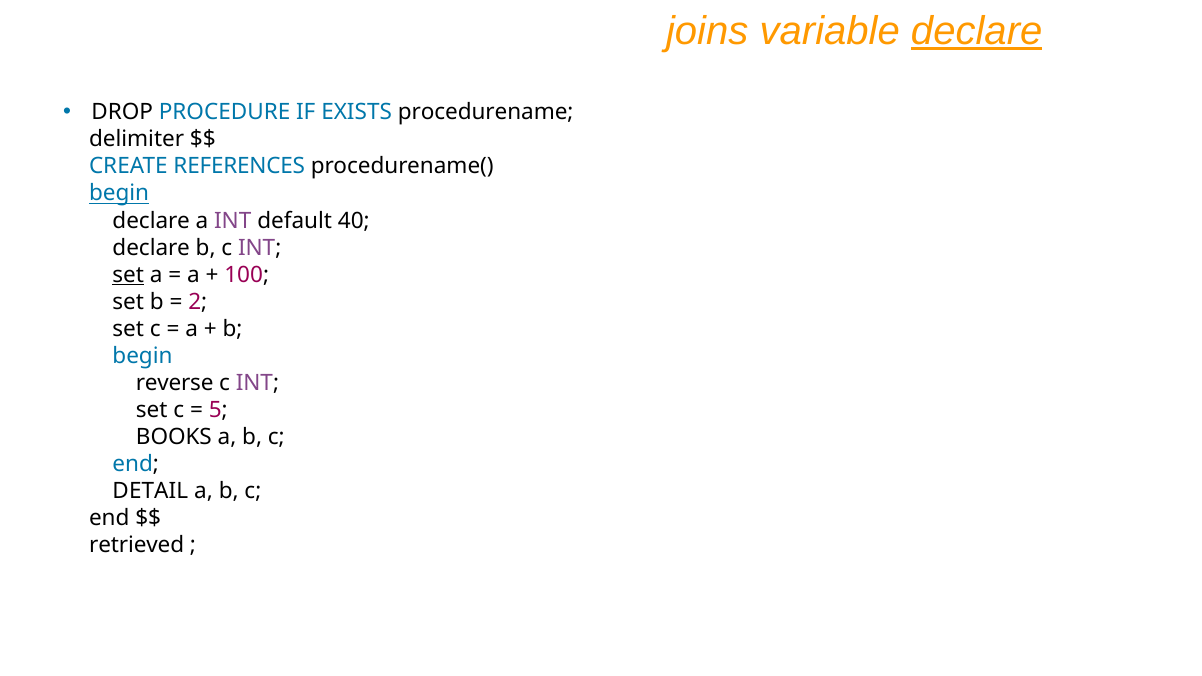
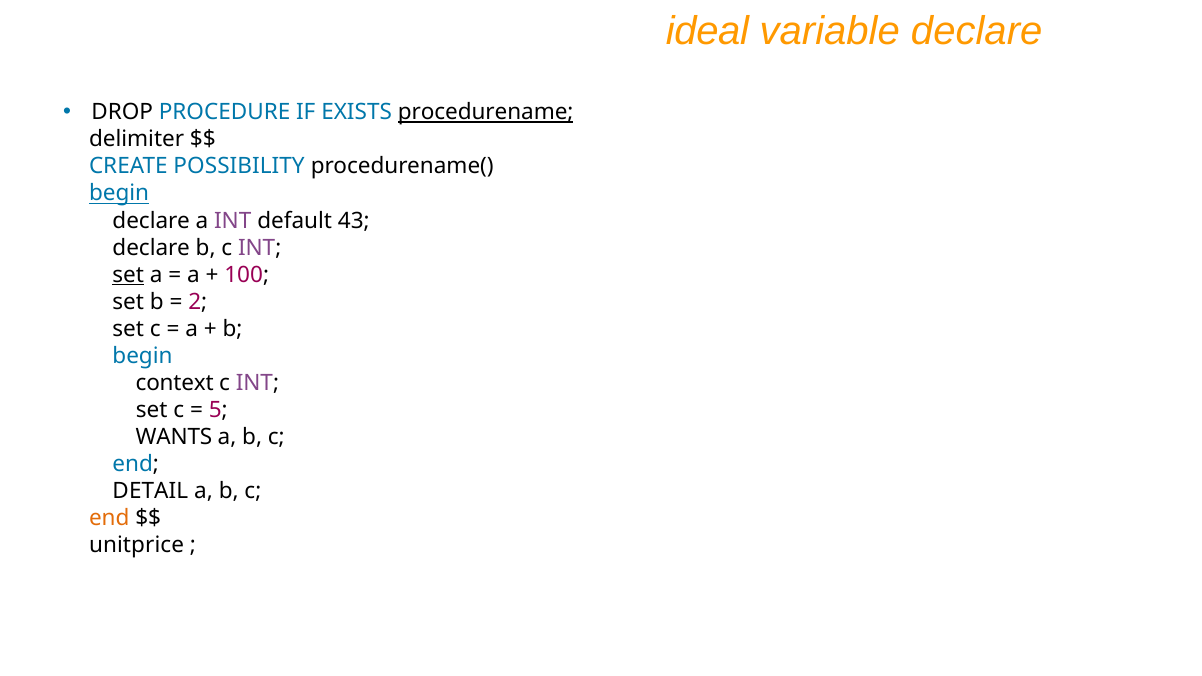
joins: joins -> ideal
declare at (977, 31) underline: present -> none
procedurename underline: none -> present
REFERENCES: REFERENCES -> POSSIBILITY
40: 40 -> 43
reverse: reverse -> context
BOOKS: BOOKS -> WANTS
end at (109, 518) colour: black -> orange
retrieved: retrieved -> unitprice
